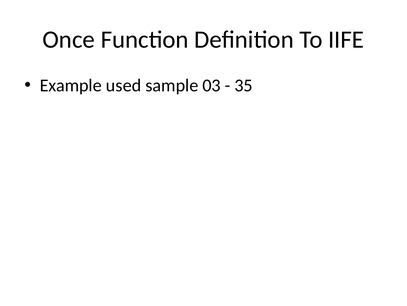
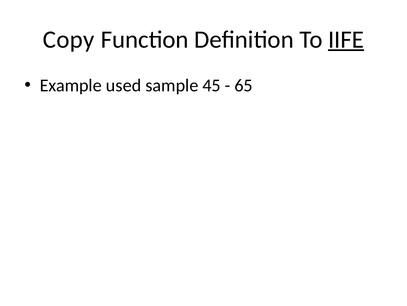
Once: Once -> Copy
IIFE underline: none -> present
03: 03 -> 45
35: 35 -> 65
